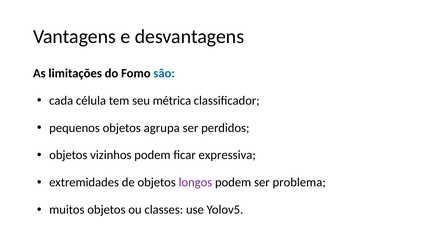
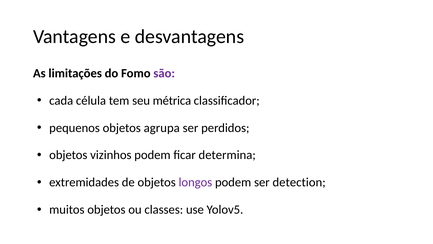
são colour: blue -> purple
expressiva: expressiva -> determina
problema: problema -> detection
